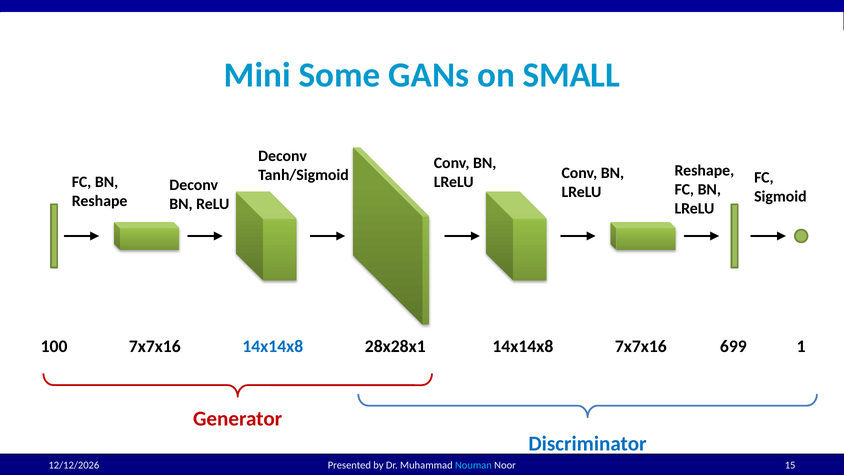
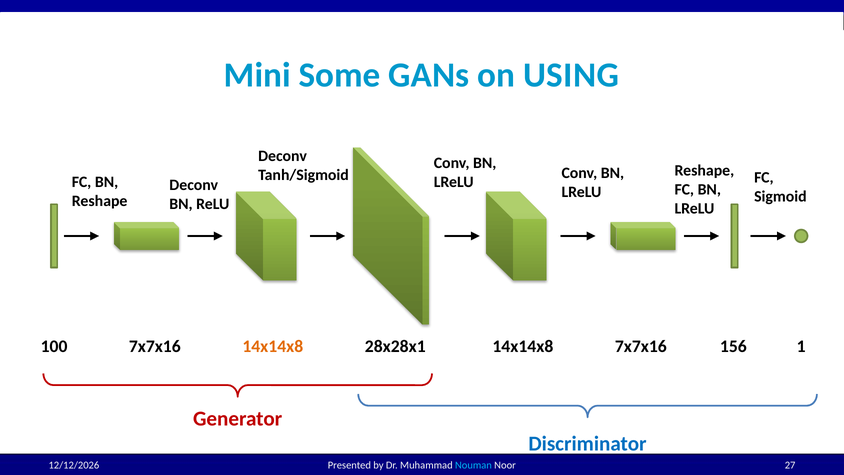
SMALL: SMALL -> USING
14x14x8 at (273, 346) colour: blue -> orange
699: 699 -> 156
15: 15 -> 27
